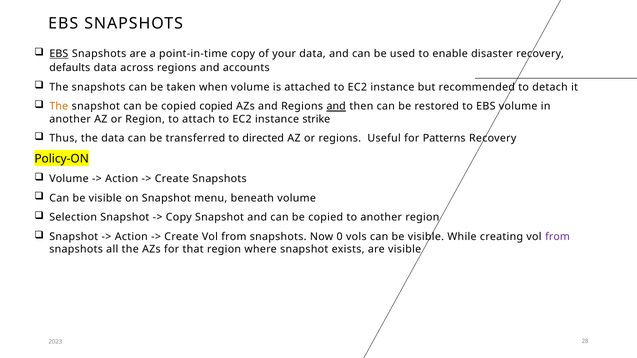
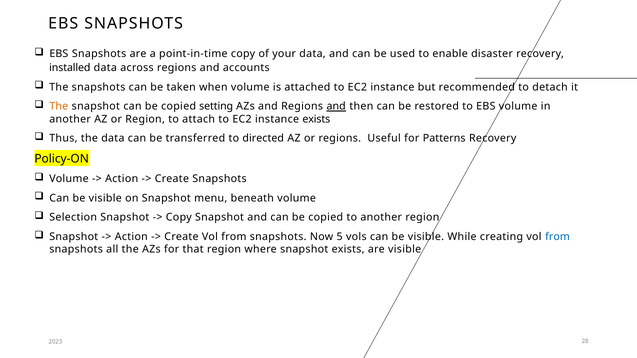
EBS at (59, 54) underline: present -> none
defaults: defaults -> installed
copied copied: copied -> setting
instance strike: strike -> exists
0: 0 -> 5
from at (557, 237) colour: purple -> blue
